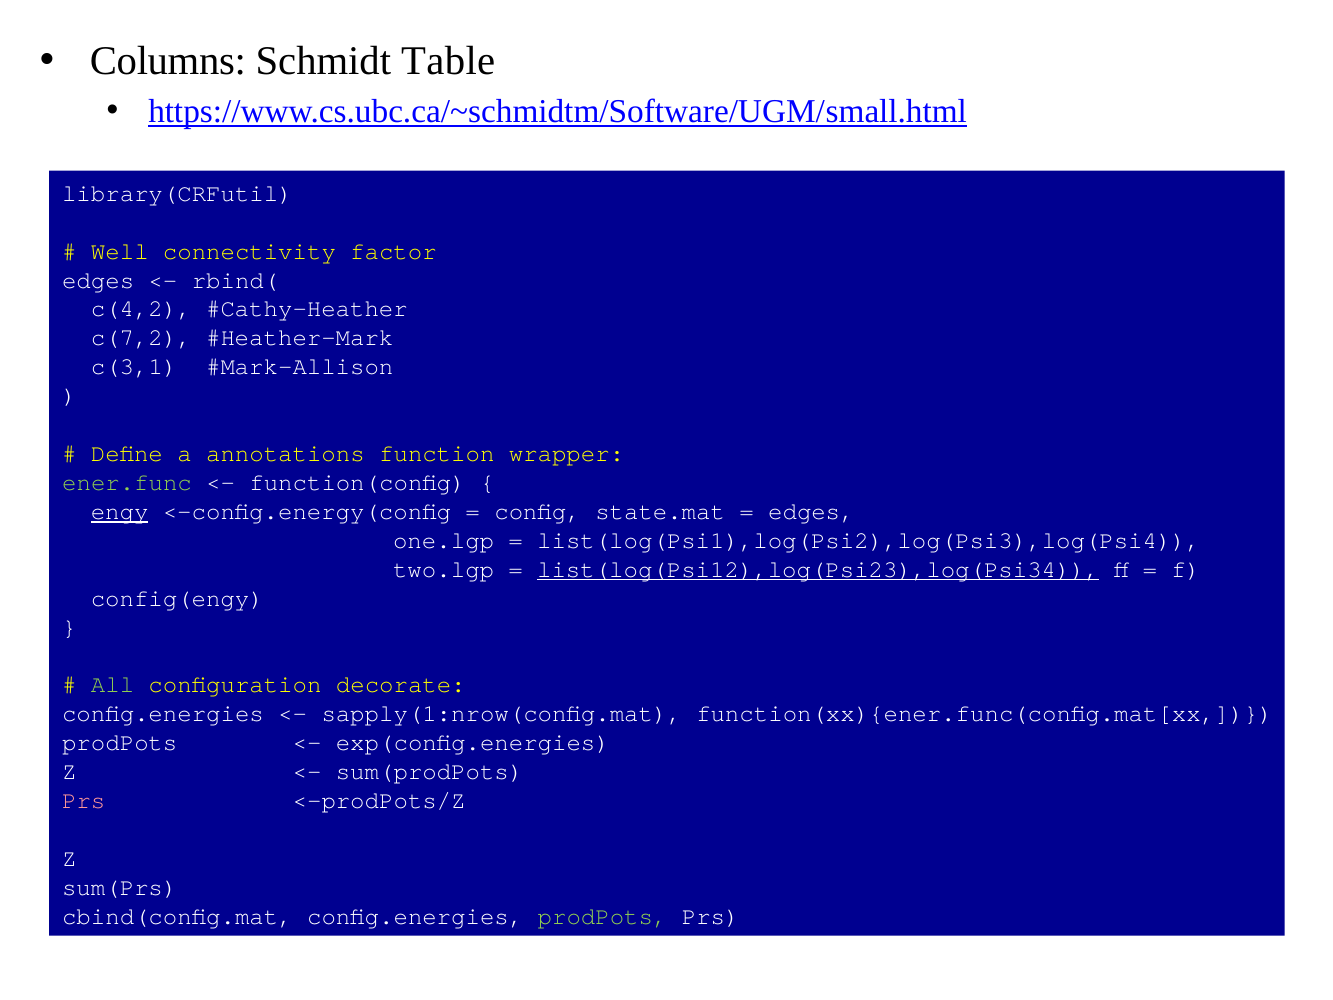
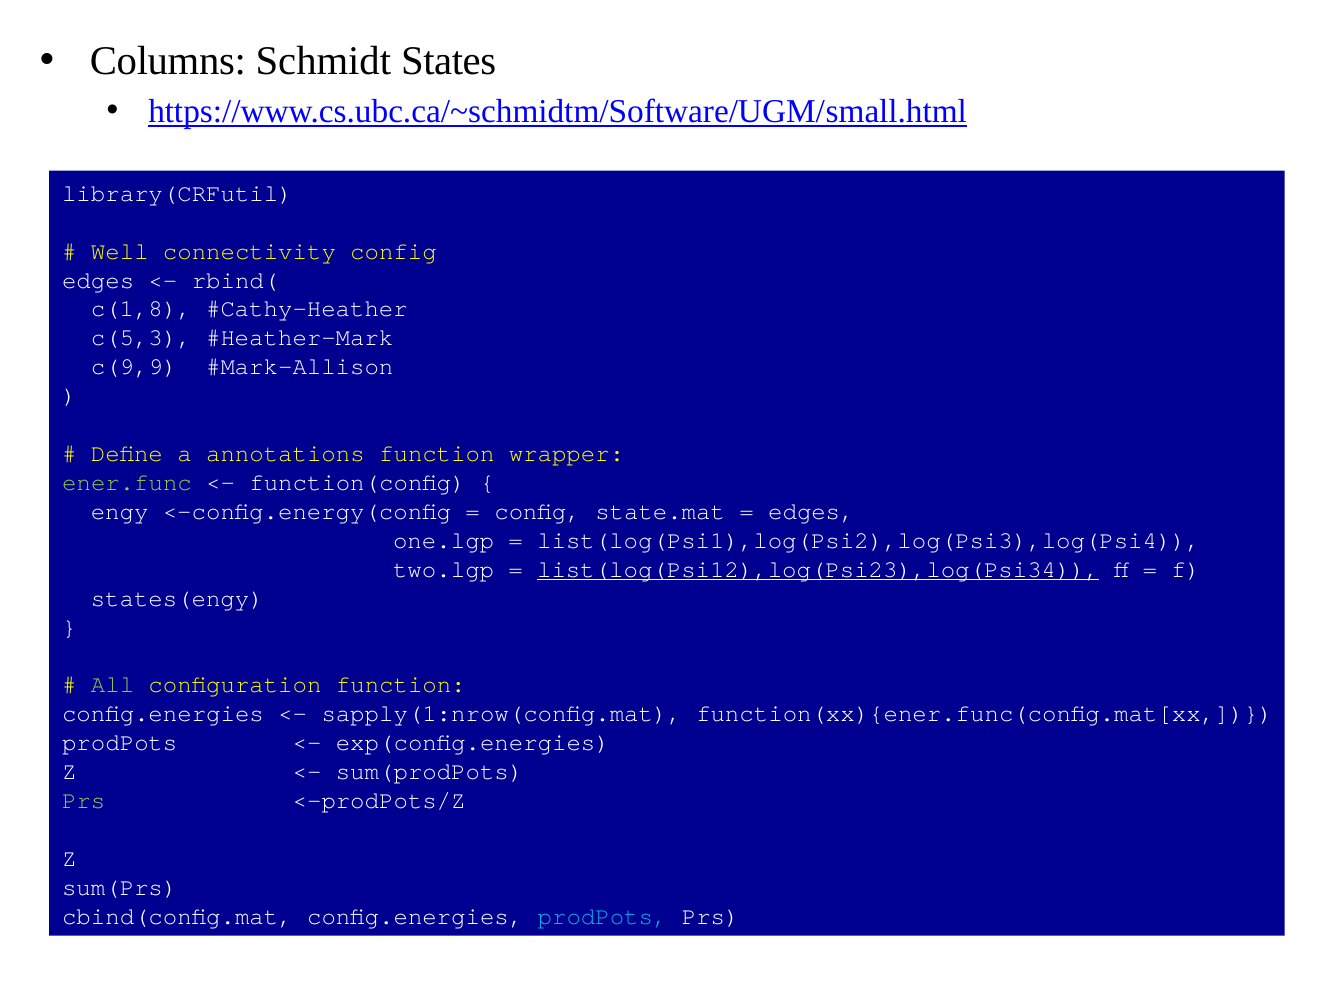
Table: Table -> States
connectivity factor: factor -> config
c(4,2: c(4,2 -> c(1,8
c(7,2: c(7,2 -> c(5,3
c(3,1: c(3,1 -> c(9,9
engy underline: present -> none
config(engy: config(engy -> states(engy
configuration decorate: decorate -> function
Prs at (84, 801) colour: pink -> light green
prodPots at (603, 916) colour: light green -> light blue
